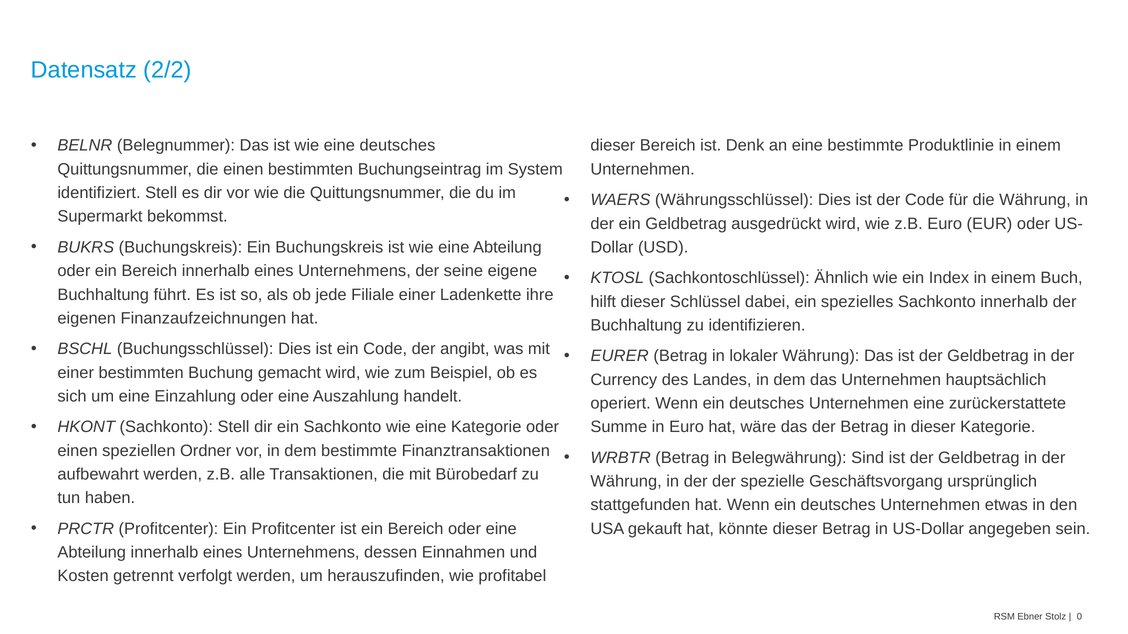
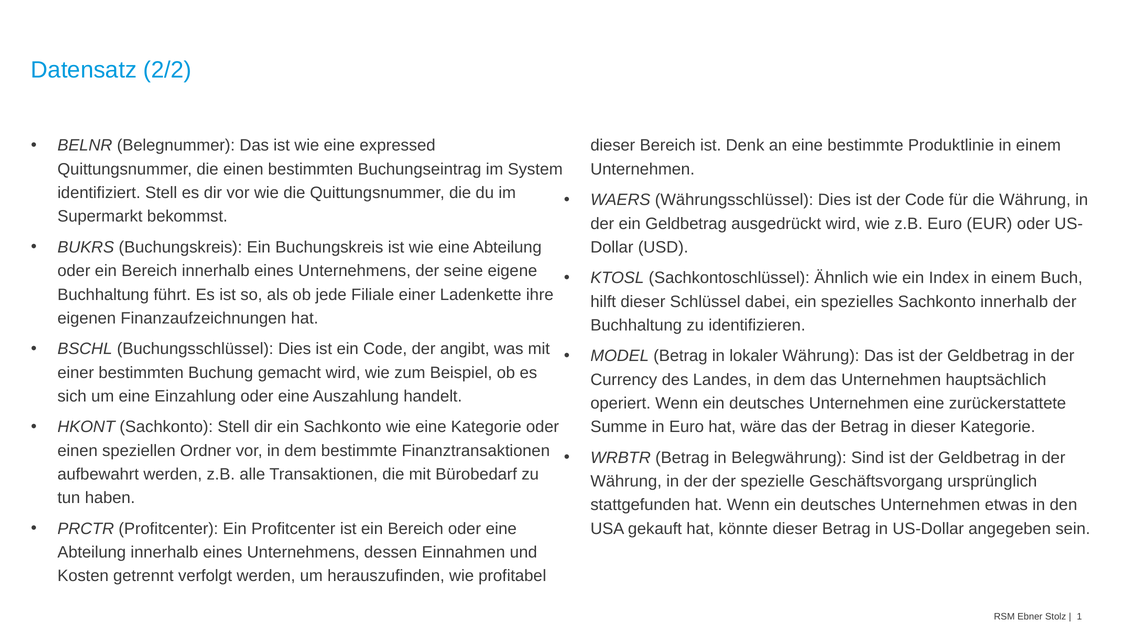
eine deutsches: deutsches -> expressed
EURER: EURER -> MODEL
0: 0 -> 1
